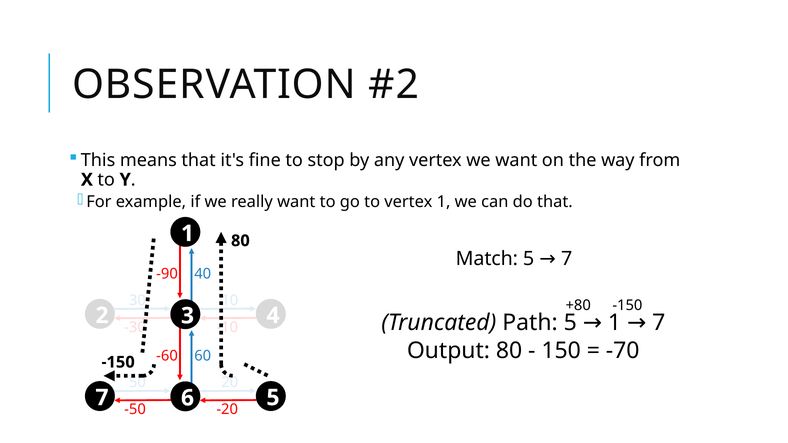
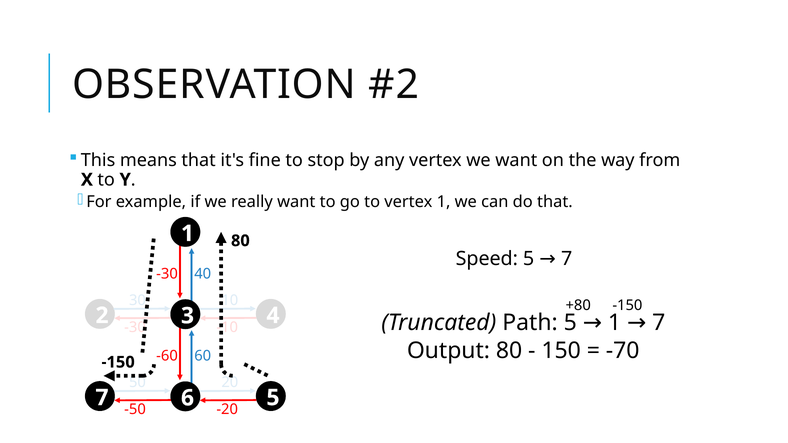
Match: Match -> Speed
-90 at (167, 274): -90 -> -30
